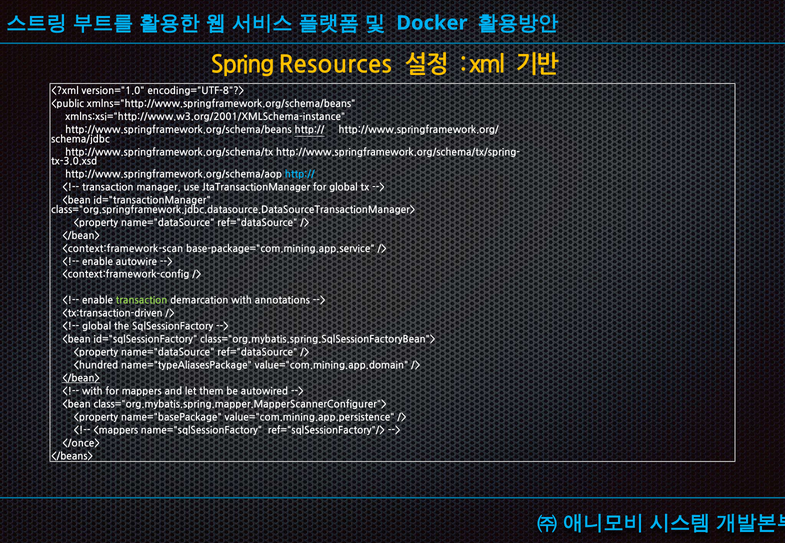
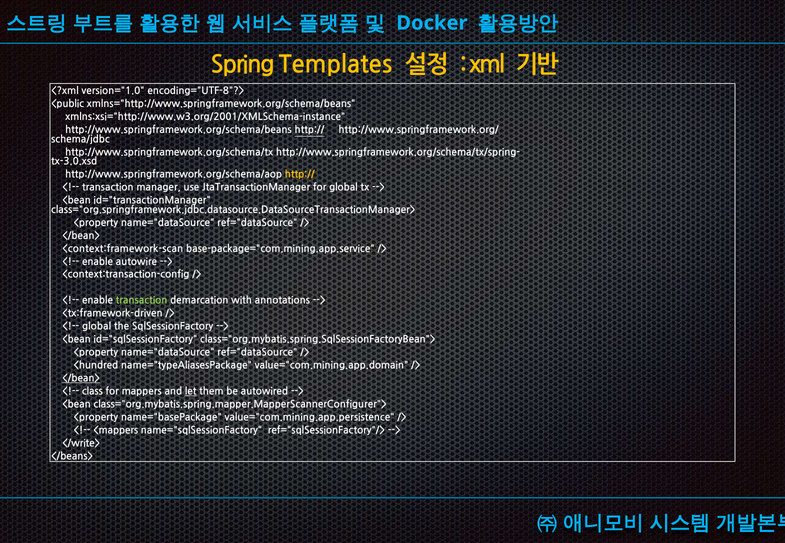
Resources: Resources -> Templates
http:// at (300, 175) colour: light blue -> yellow
<context:framework-config: <context:framework-config -> <context:transaction-config
<tx:transaction-driven: <tx:transaction-driven -> <tx:framework-driven
with at (92, 392): with -> class
let underline: none -> present
</once>: </once> -> </write>
